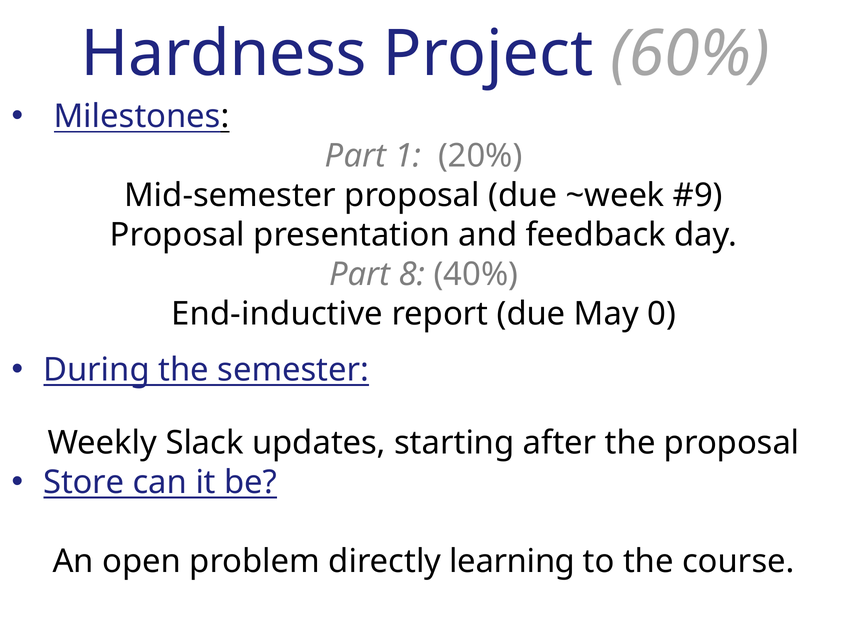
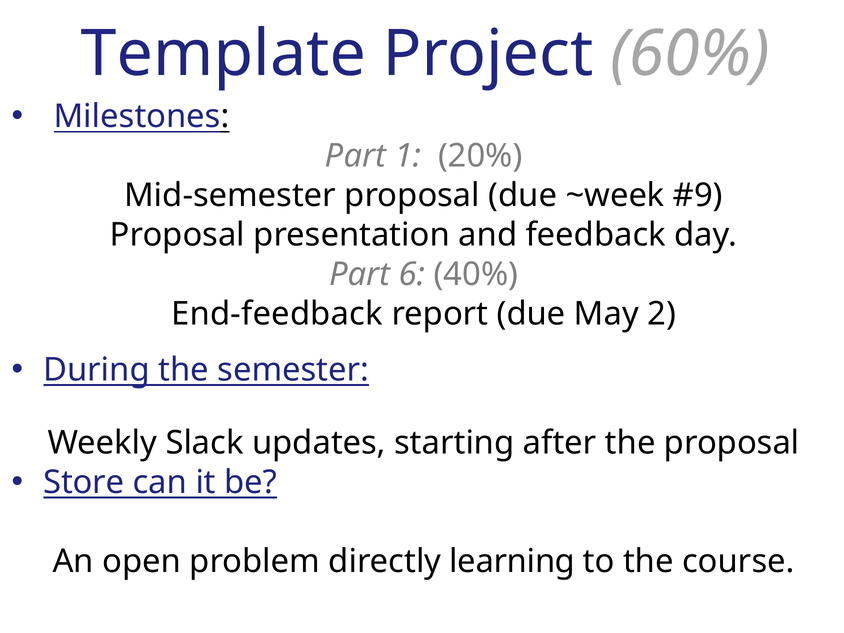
Hardness: Hardness -> Template
8: 8 -> 6
End-inductive: End-inductive -> End-feedback
0: 0 -> 2
